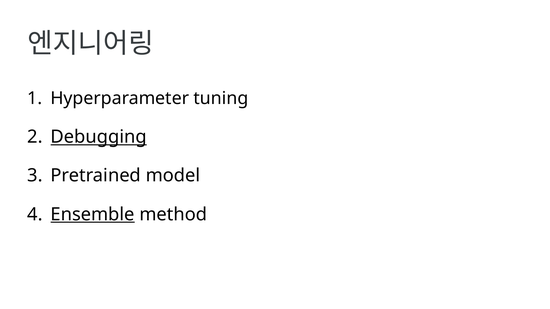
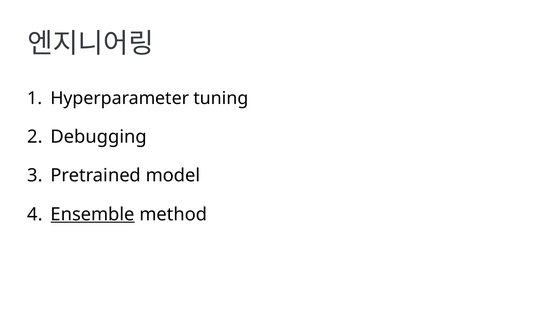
Debugging underline: present -> none
